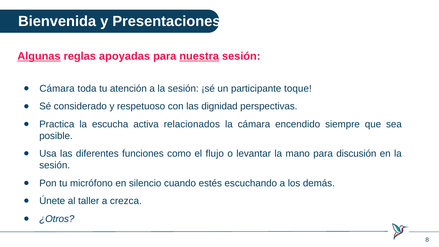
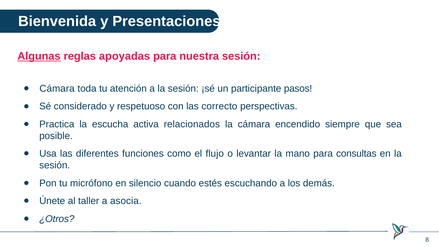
nuestra underline: present -> none
toque: toque -> pasos
dignidad: dignidad -> correcto
discusión: discusión -> consultas
crezca: crezca -> asocia
